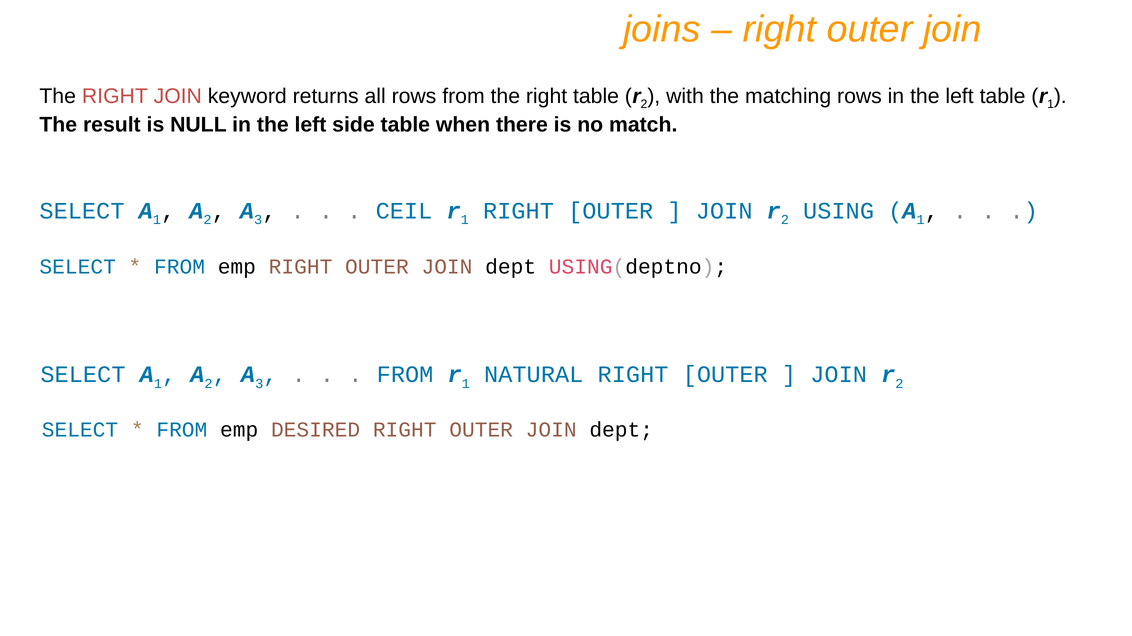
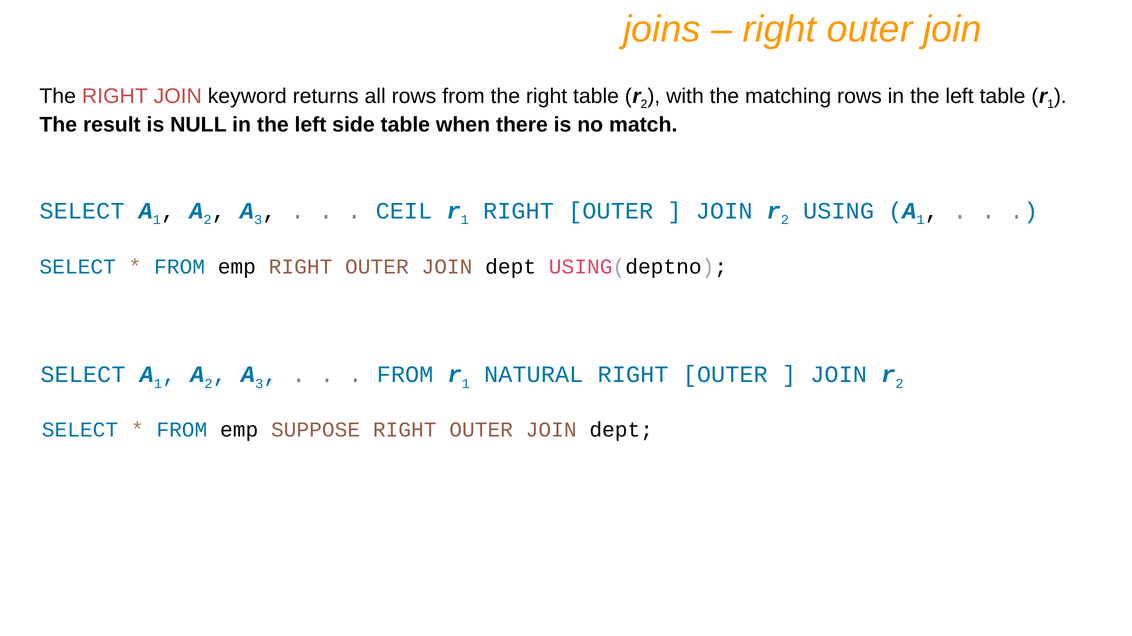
DESIRED: DESIRED -> SUPPOSE
